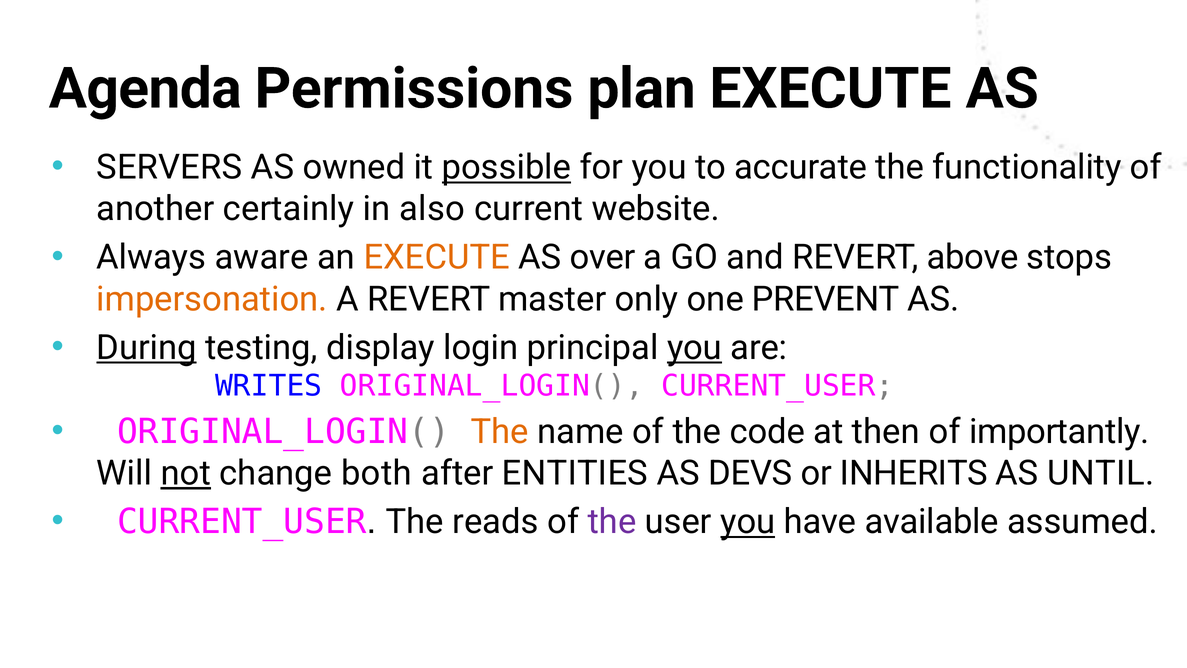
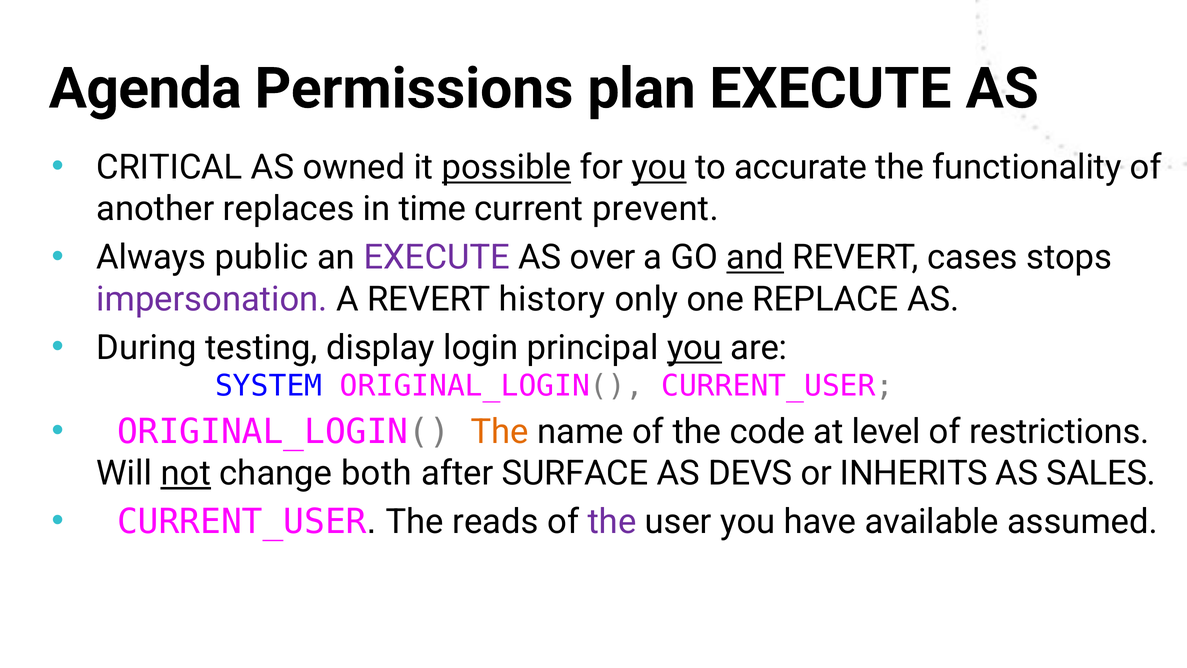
SERVERS: SERVERS -> CRITICAL
you at (659, 167) underline: none -> present
certainly: certainly -> replaces
also: also -> time
website: website -> prevent
aware: aware -> public
EXECUTE at (437, 257) colour: orange -> purple
and underline: none -> present
above: above -> cases
impersonation colour: orange -> purple
master: master -> history
PREVENT: PREVENT -> REPLACE
During underline: present -> none
WRITES: WRITES -> SYSTEM
then: then -> level
importantly: importantly -> restrictions
ENTITIES: ENTITIES -> SURFACE
UNTIL: UNTIL -> SALES
you at (748, 522) underline: present -> none
